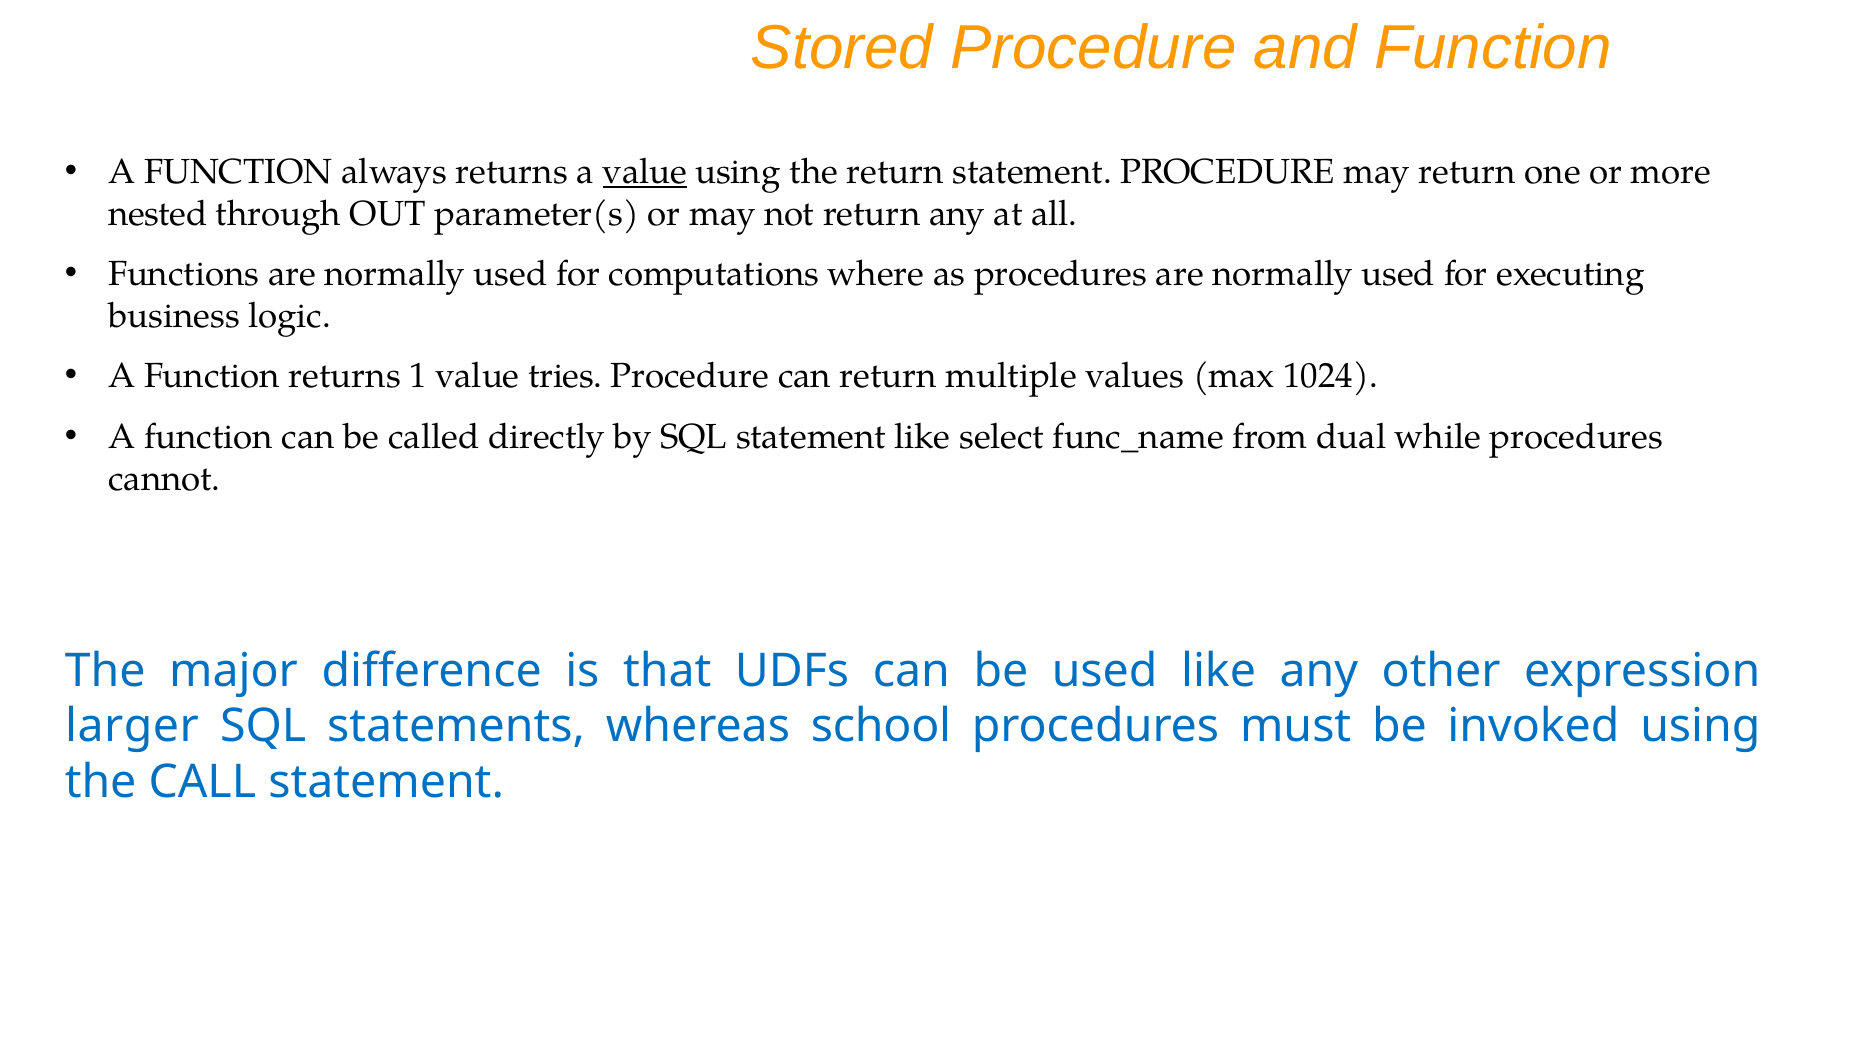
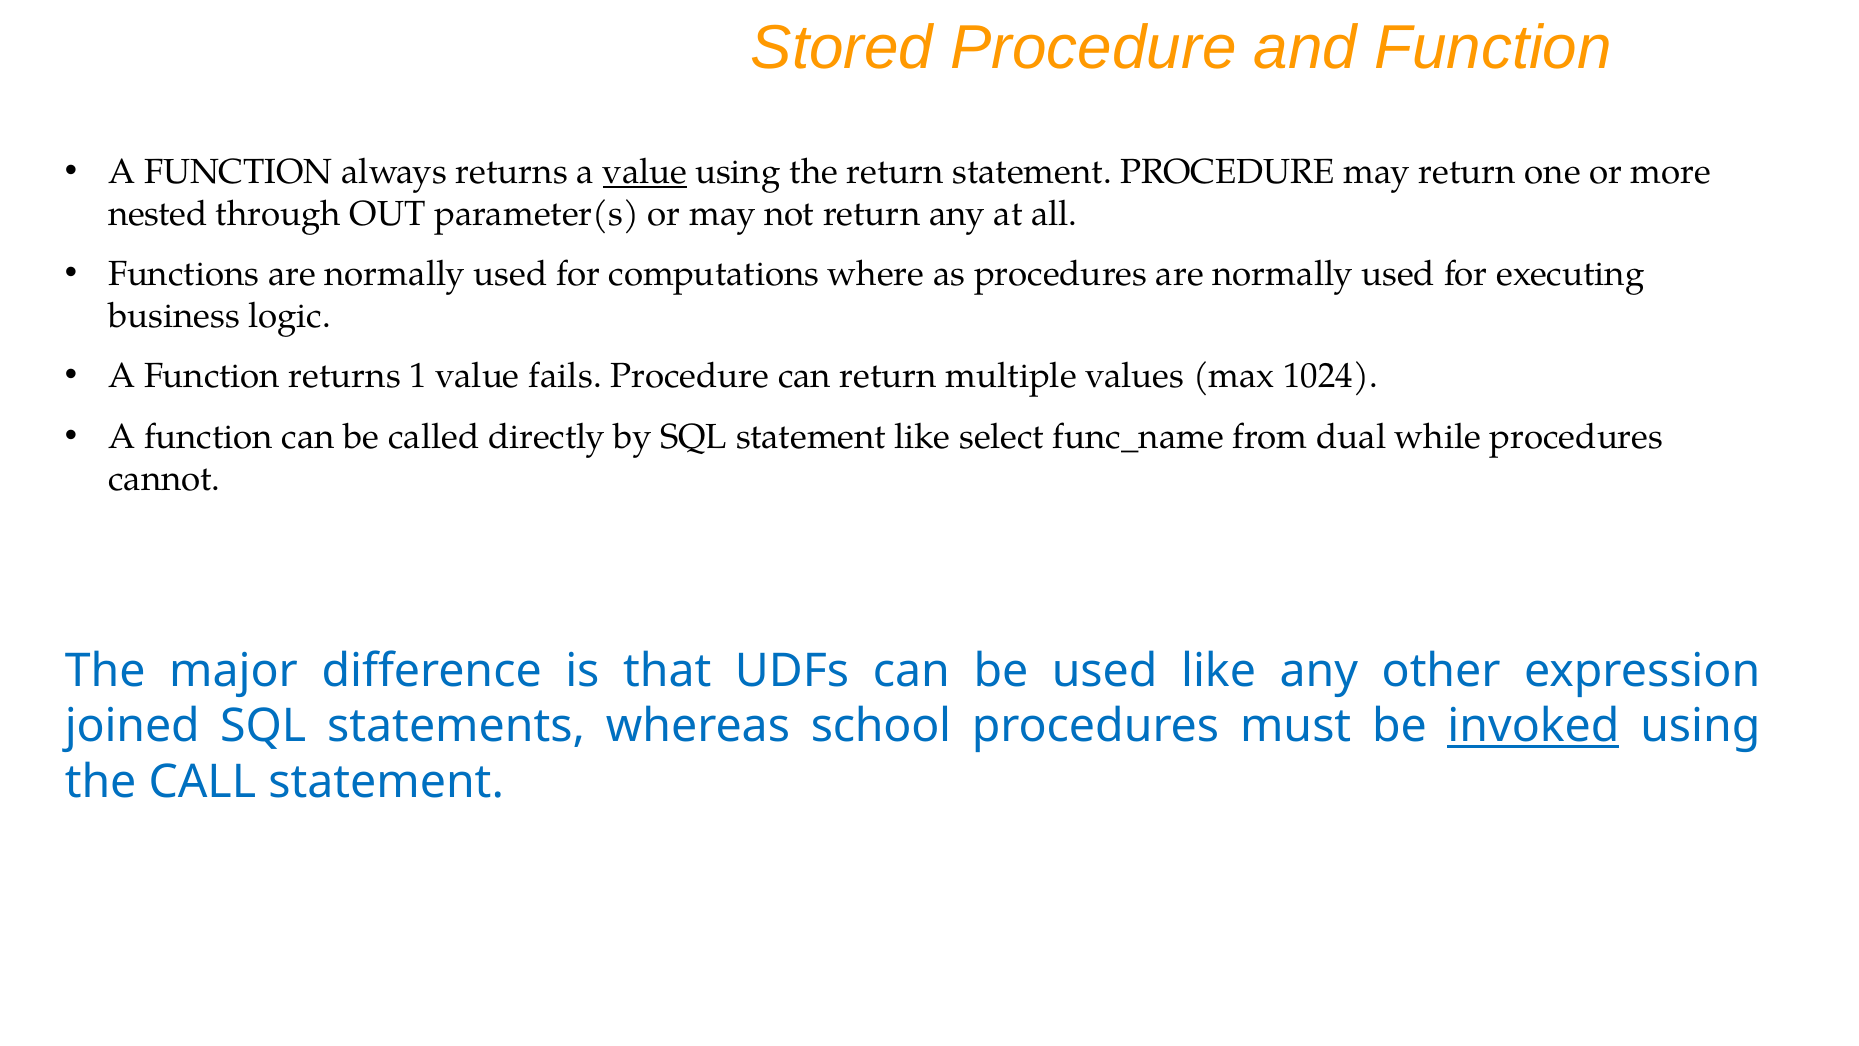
tries: tries -> fails
larger: larger -> joined
invoked underline: none -> present
